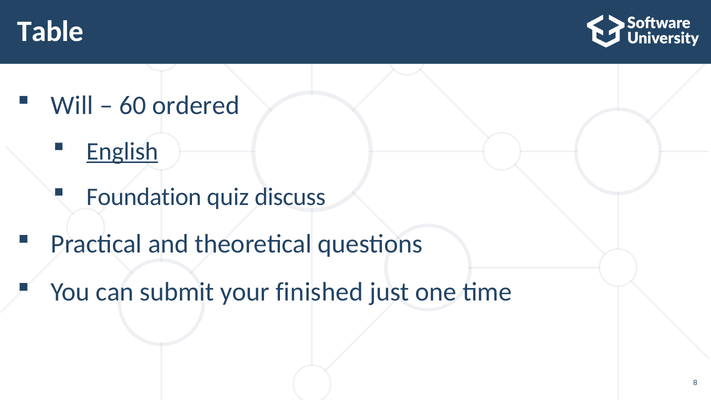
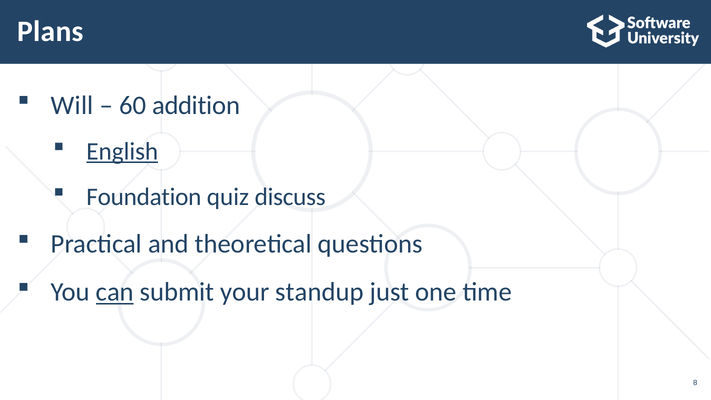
Table: Table -> Plans
ordered: ordered -> addition
can underline: none -> present
finished: finished -> standup
